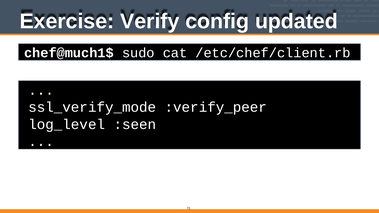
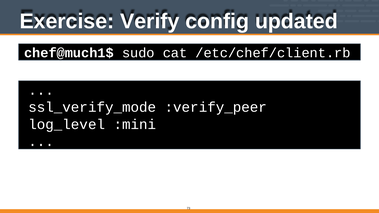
:seen: :seen -> :mini
